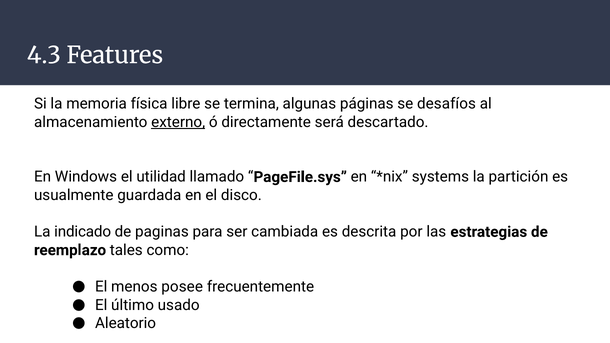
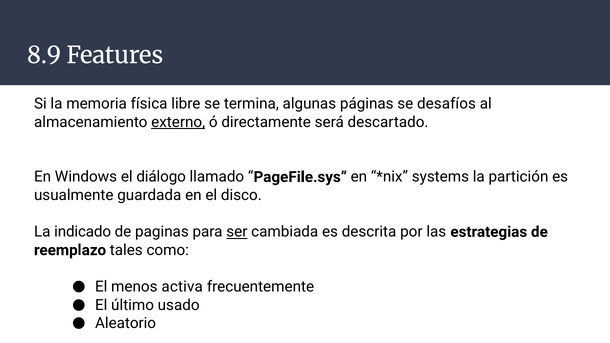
4.3: 4.3 -> 8.9
utilidad: utilidad -> diálogo
ser underline: none -> present
posee: posee -> activa
